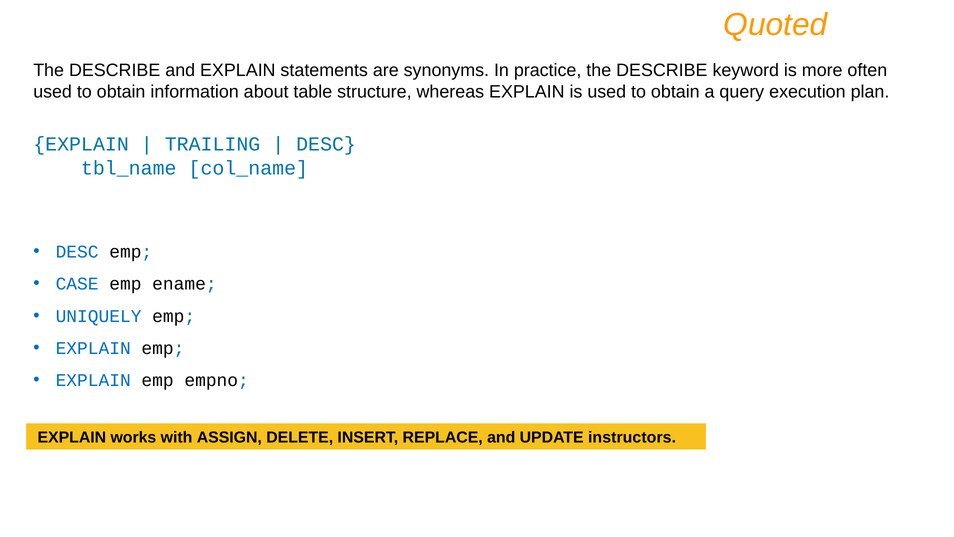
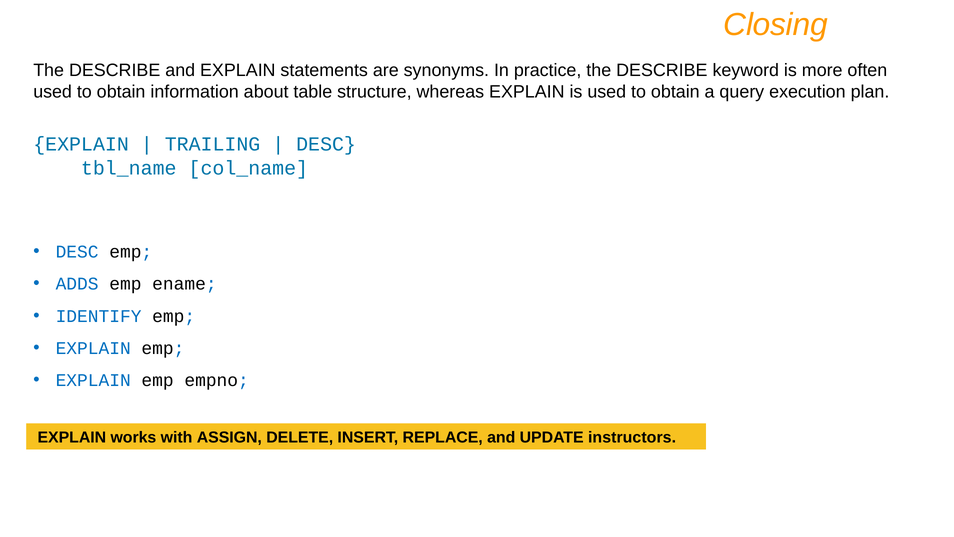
Quoted: Quoted -> Closing
CASE: CASE -> ADDS
UNIQUELY: UNIQUELY -> IDENTIFY
